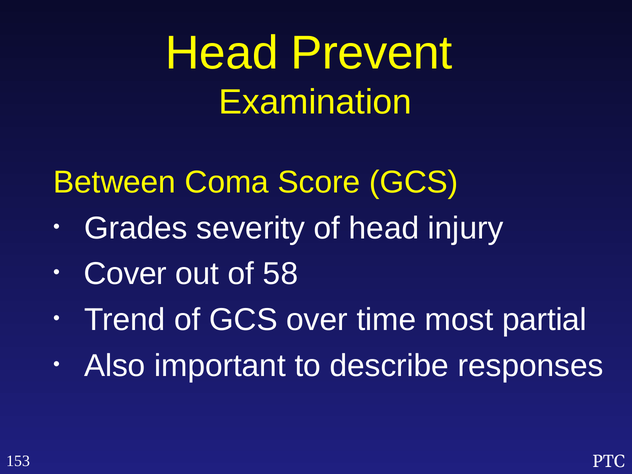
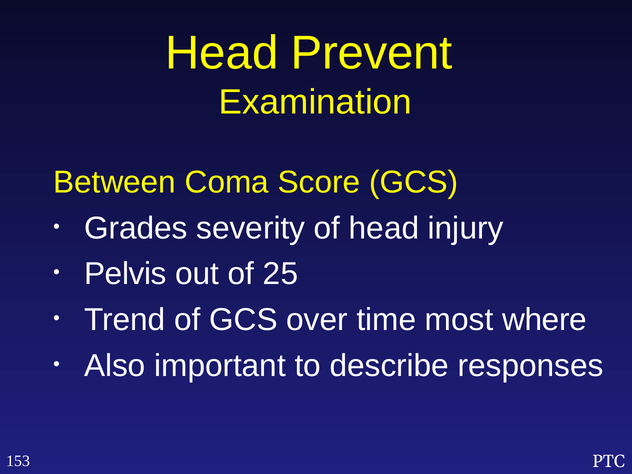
Cover: Cover -> Pelvis
58: 58 -> 25
partial: partial -> where
